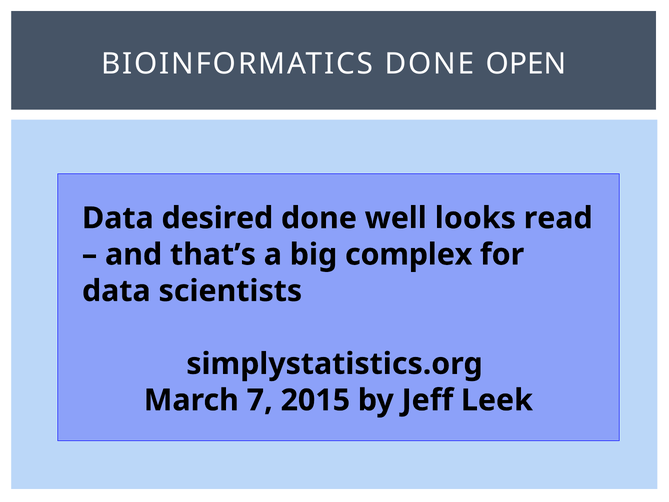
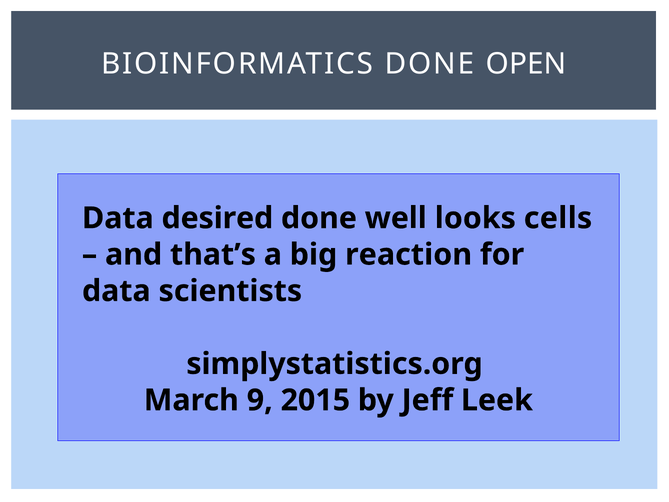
read: read -> cells
complex: complex -> reaction
7: 7 -> 9
